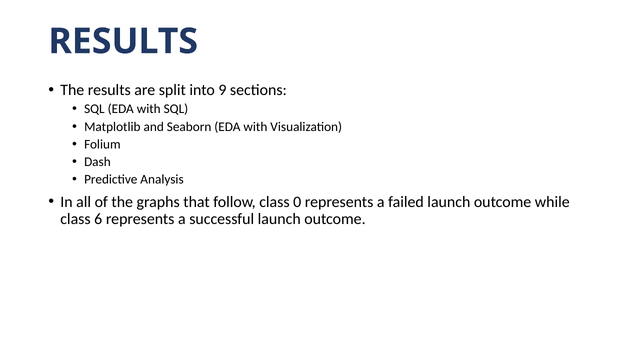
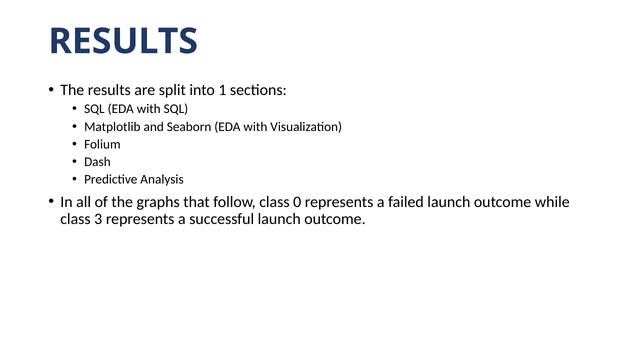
9: 9 -> 1
6: 6 -> 3
